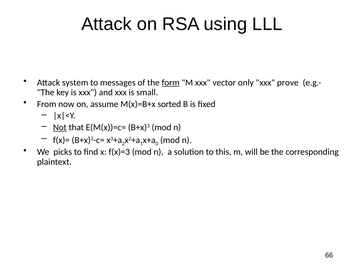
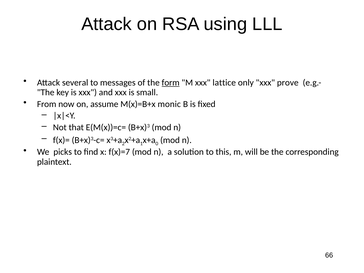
system: system -> several
vector: vector -> lattice
sorted: sorted -> monic
Not underline: present -> none
f(x)=3: f(x)=3 -> f(x)=7
